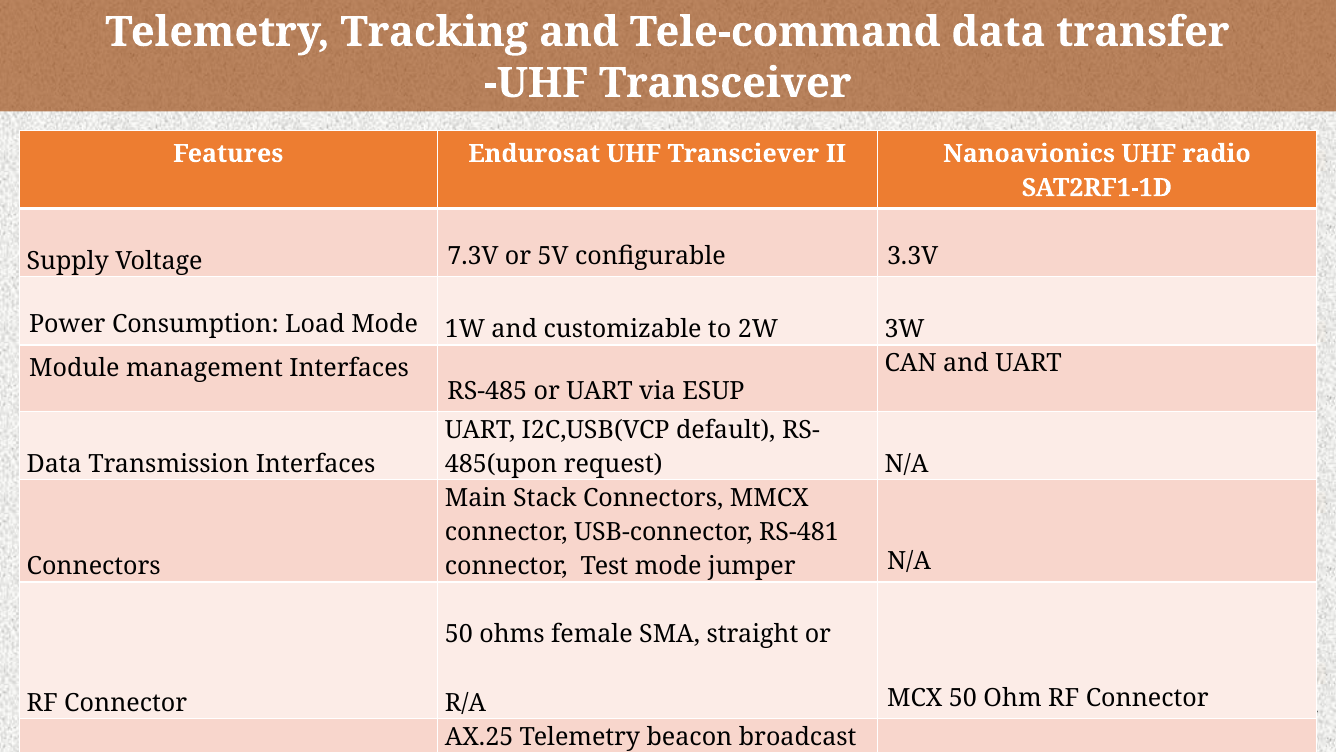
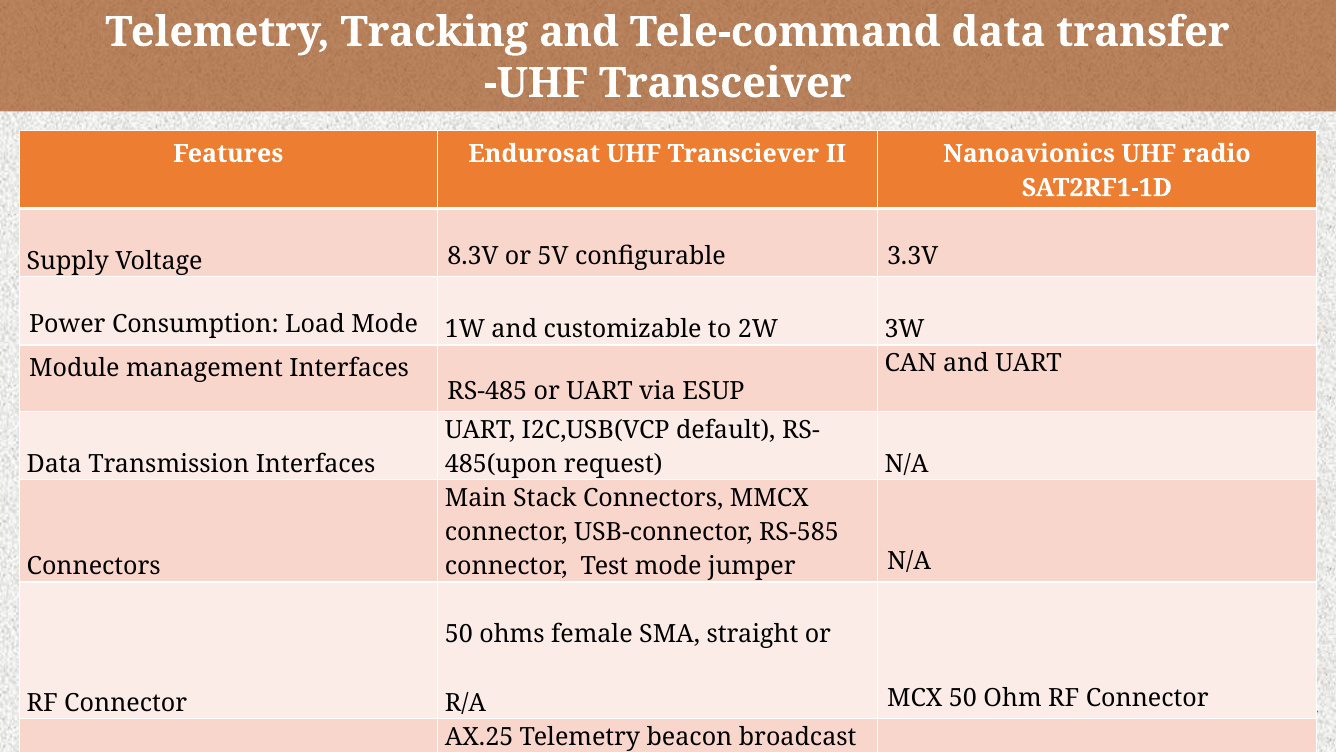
7.3V: 7.3V -> 8.3V
RS-481: RS-481 -> RS-585
